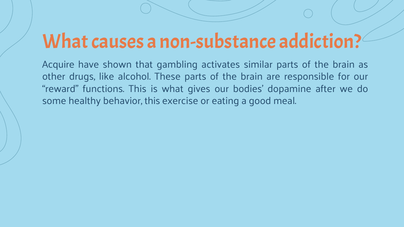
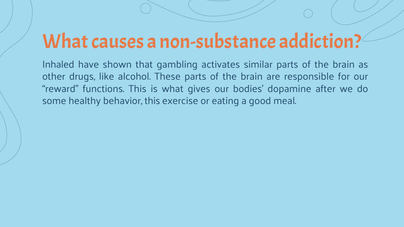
Acquire: Acquire -> Inhaled
